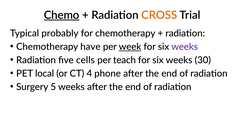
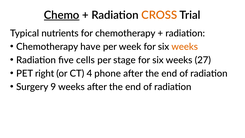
probably: probably -> nutrients
week underline: present -> none
weeks at (185, 47) colour: purple -> orange
teach: teach -> stage
30: 30 -> 27
local: local -> right
5: 5 -> 9
